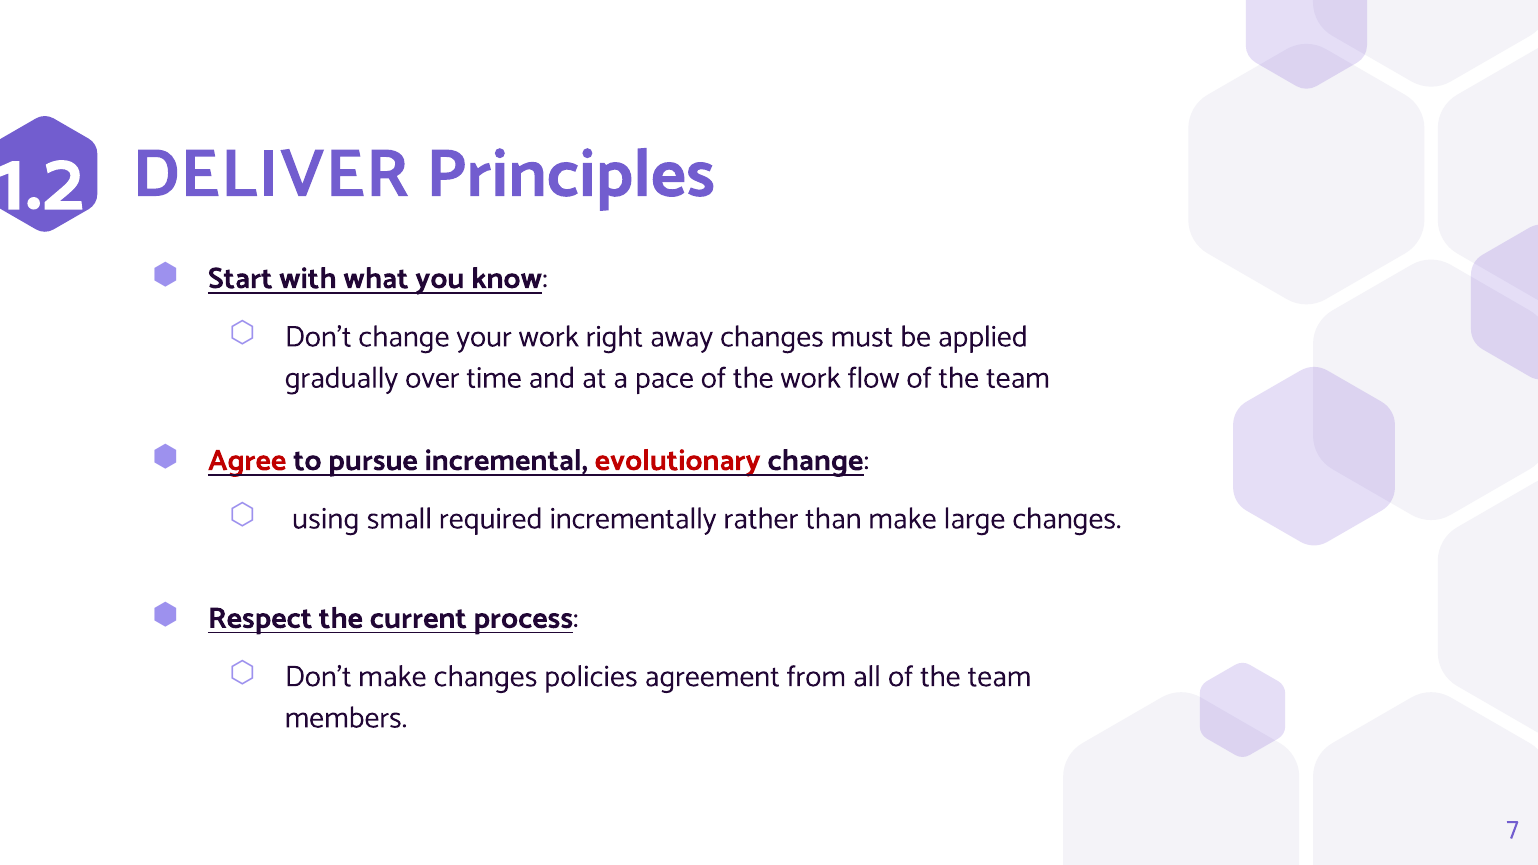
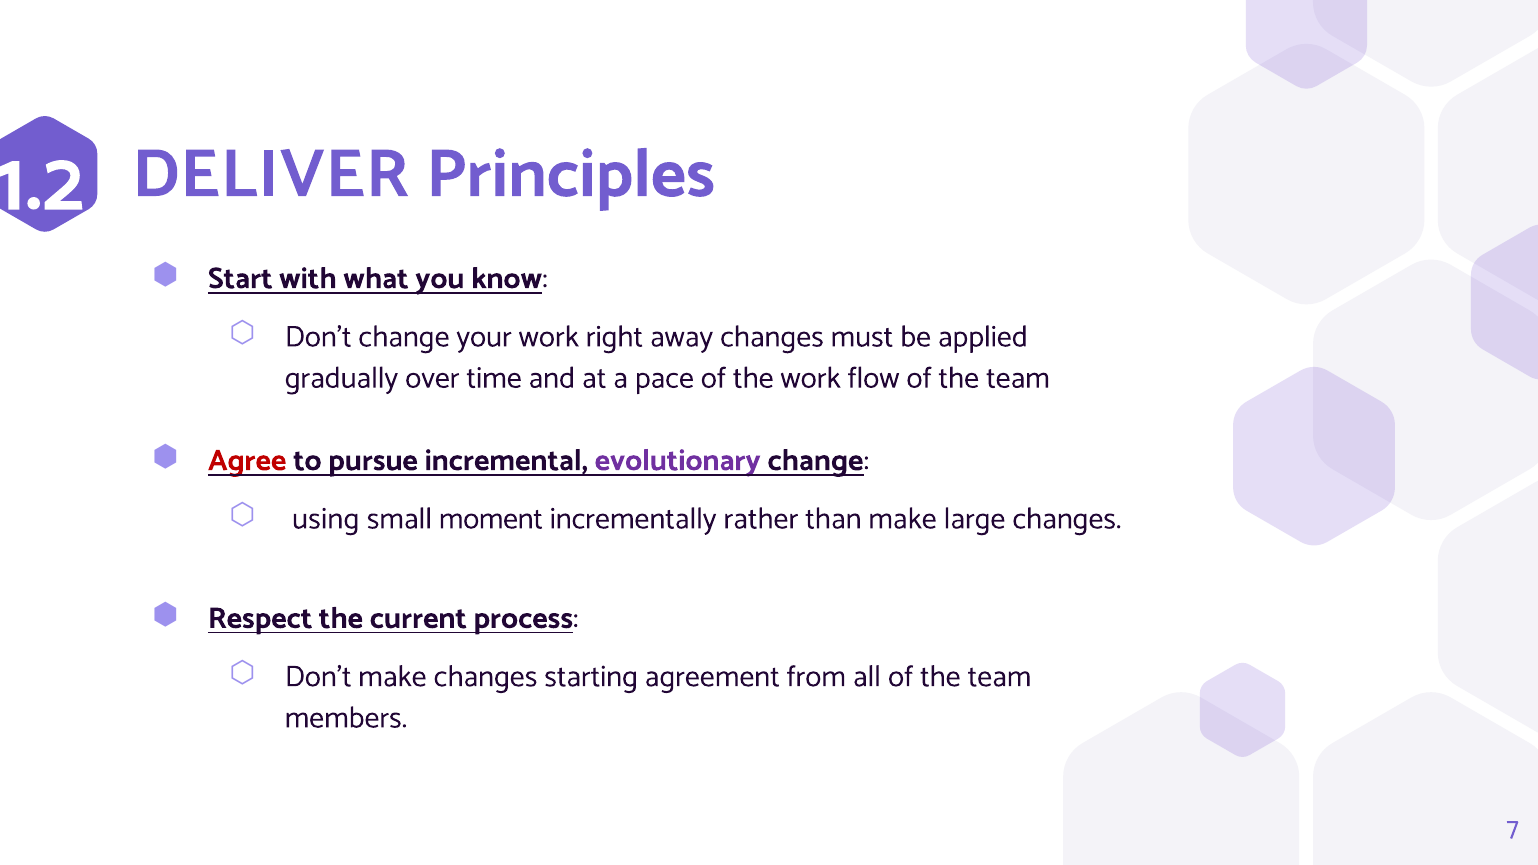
evolutionary colour: red -> purple
required: required -> moment
policies: policies -> starting
